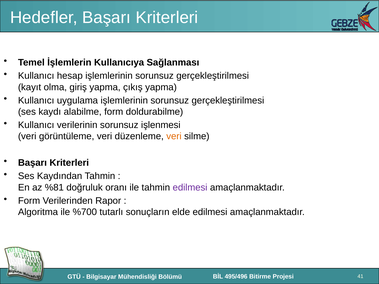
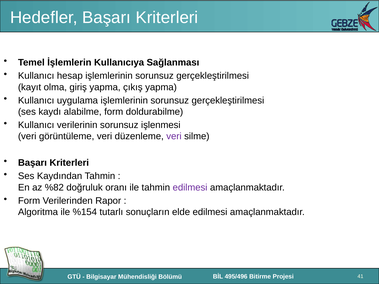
veri at (174, 136) colour: orange -> purple
%81: %81 -> %82
%700: %700 -> %154
